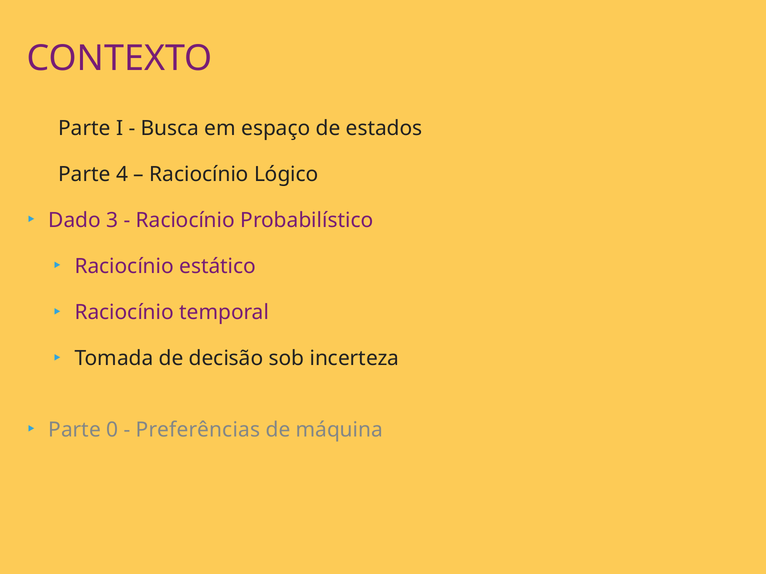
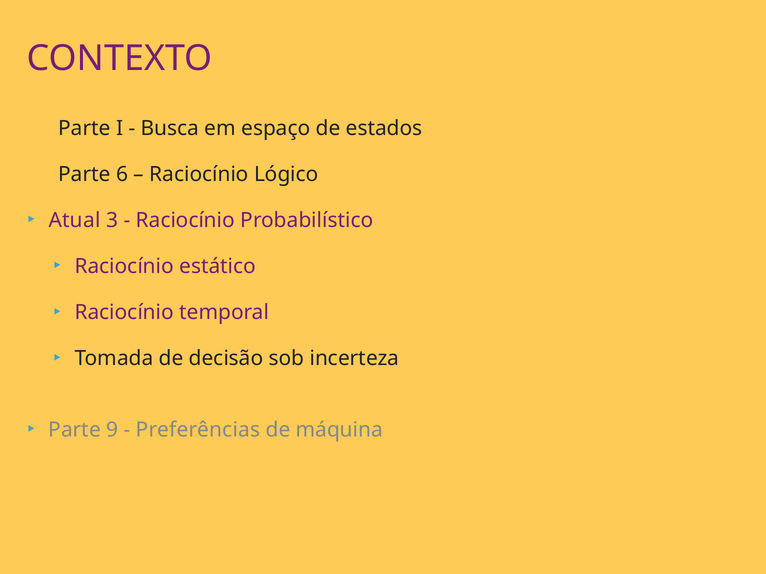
4: 4 -> 6
Dado: Dado -> Atual
0: 0 -> 9
